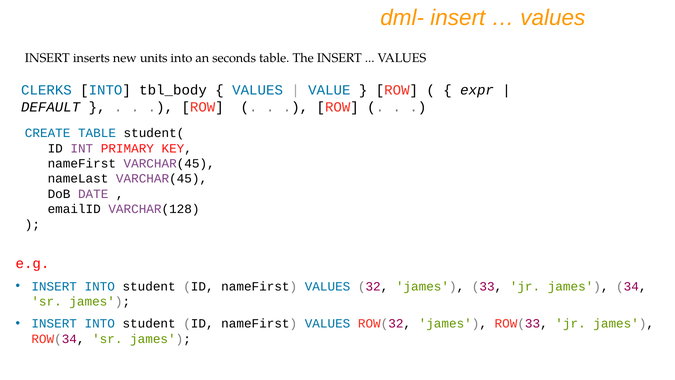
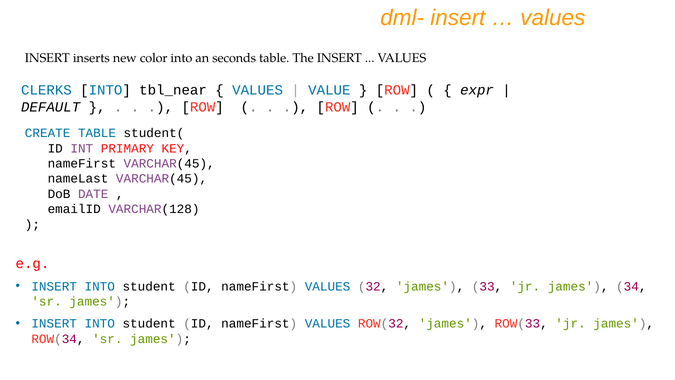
units: units -> color
tbl_body: tbl_body -> tbl_near
